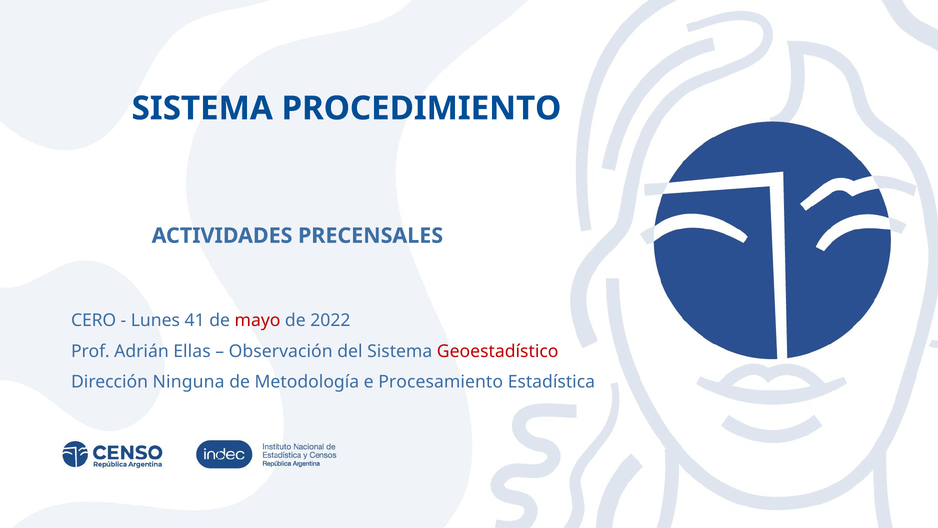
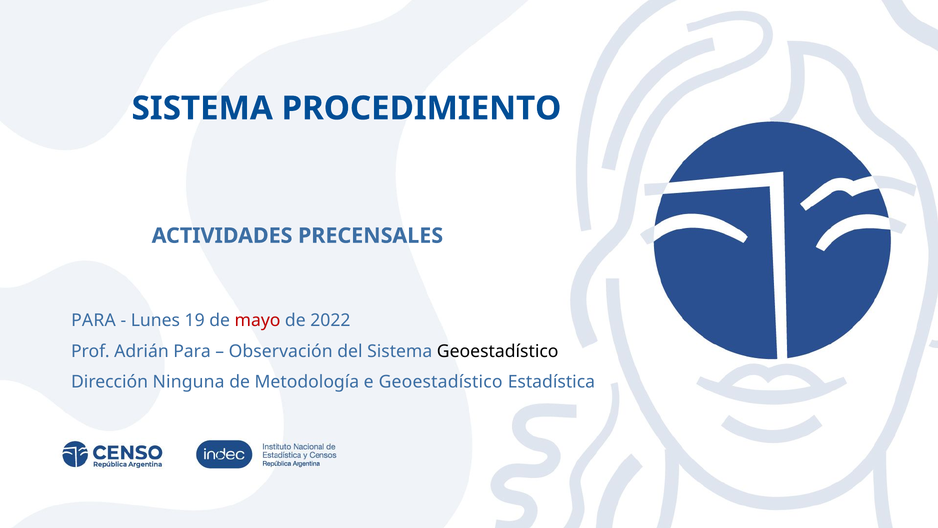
CERO at (94, 320): CERO -> PARA
41: 41 -> 19
Adrián Ellas: Ellas -> Para
Geoestadístico at (498, 351) colour: red -> black
e Procesamiento: Procesamiento -> Geoestadístico
